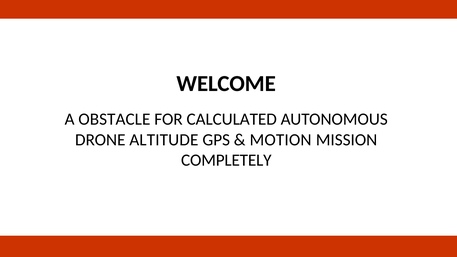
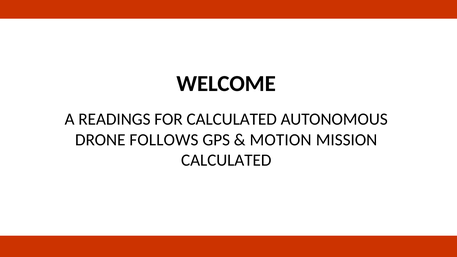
OBSTACLE: OBSTACLE -> READINGS
ALTITUDE: ALTITUDE -> FOLLOWS
COMPLETELY at (226, 160): COMPLETELY -> CALCULATED
